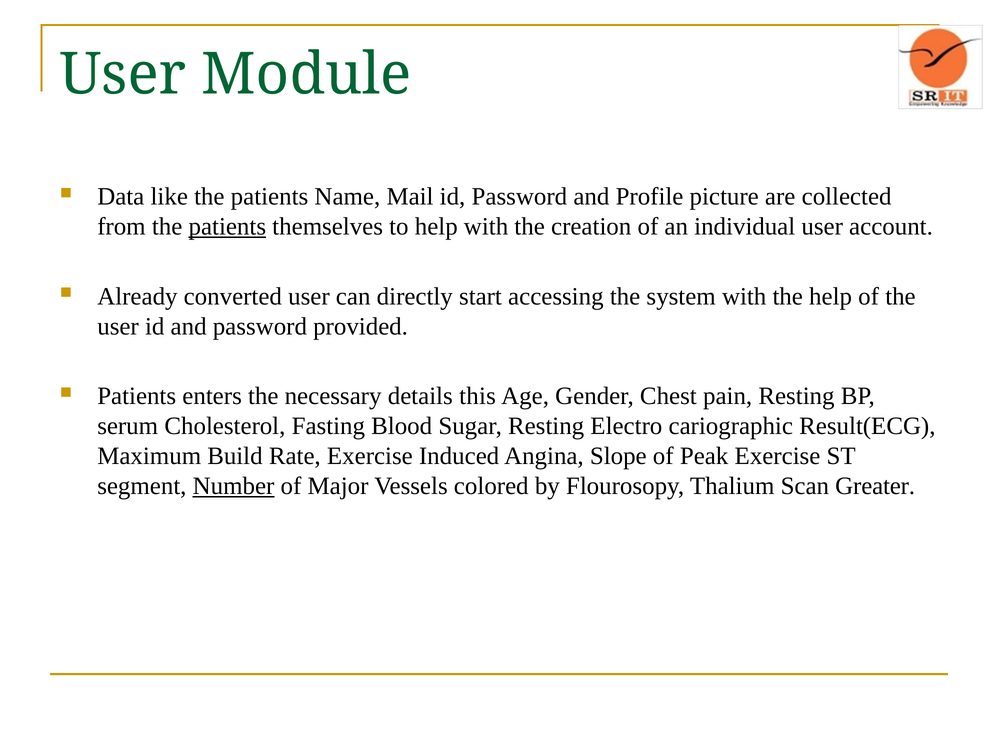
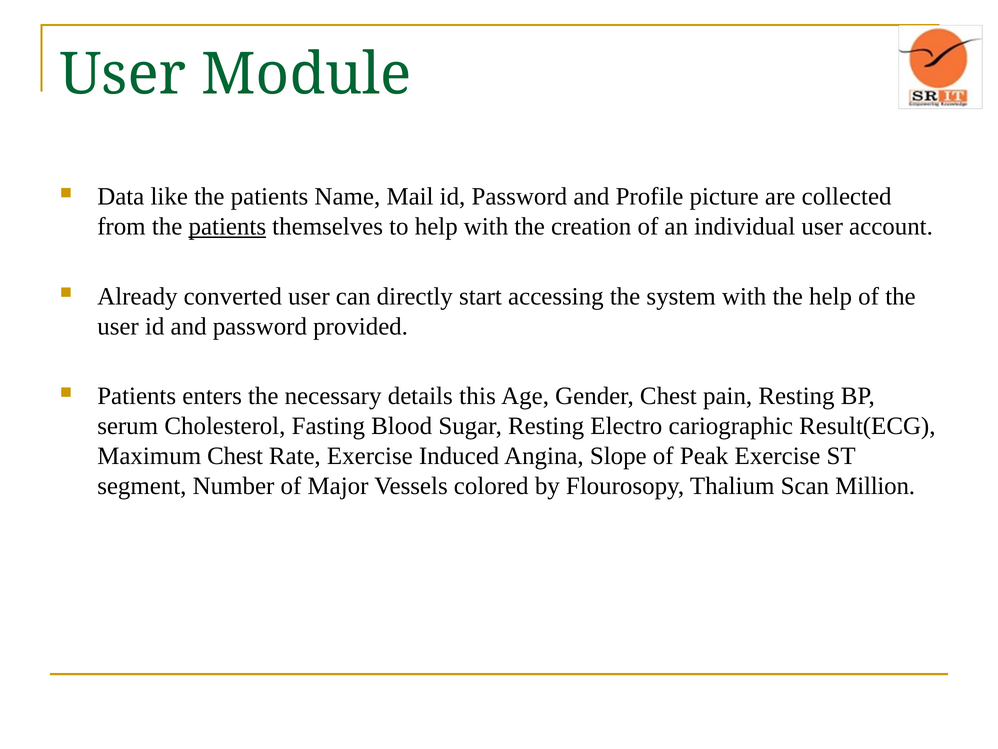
Maximum Build: Build -> Chest
Number underline: present -> none
Greater: Greater -> Million
